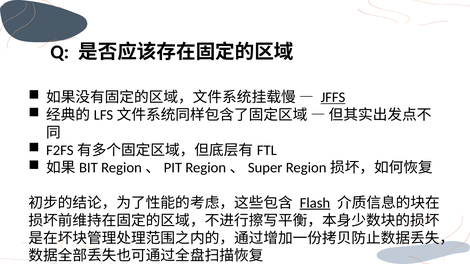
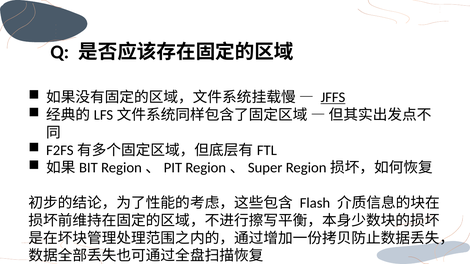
Flash underline: present -> none
